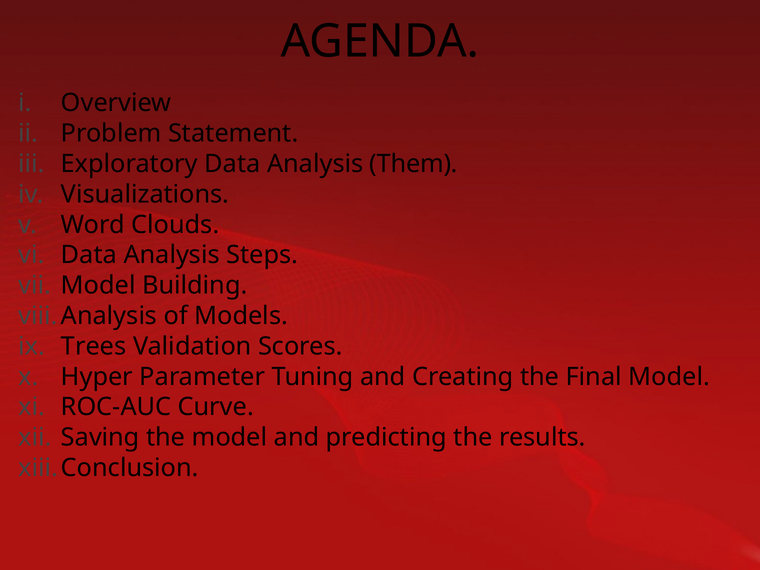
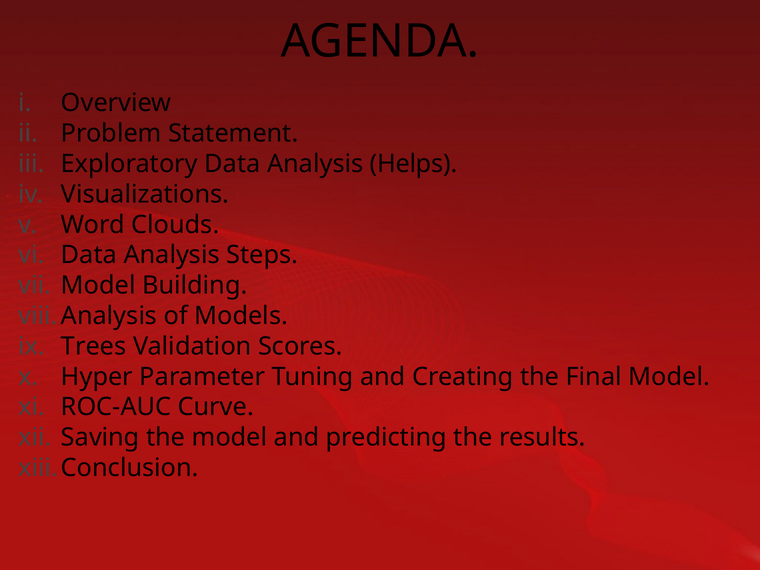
Them: Them -> Helps
